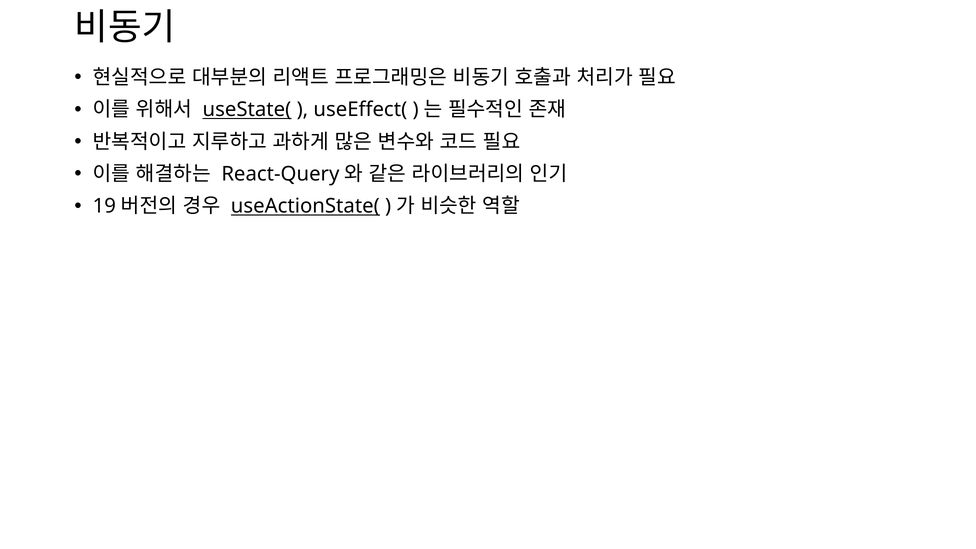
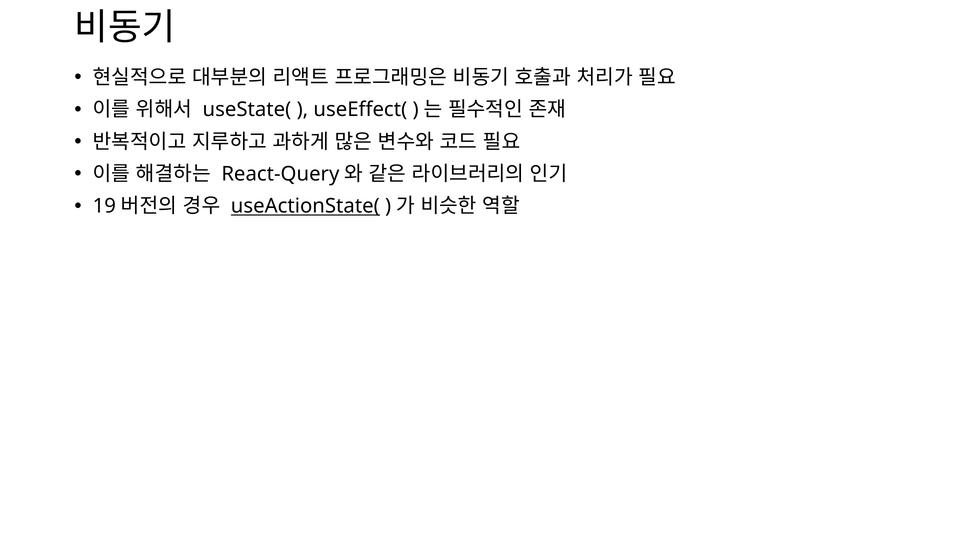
useState( underline: present -> none
